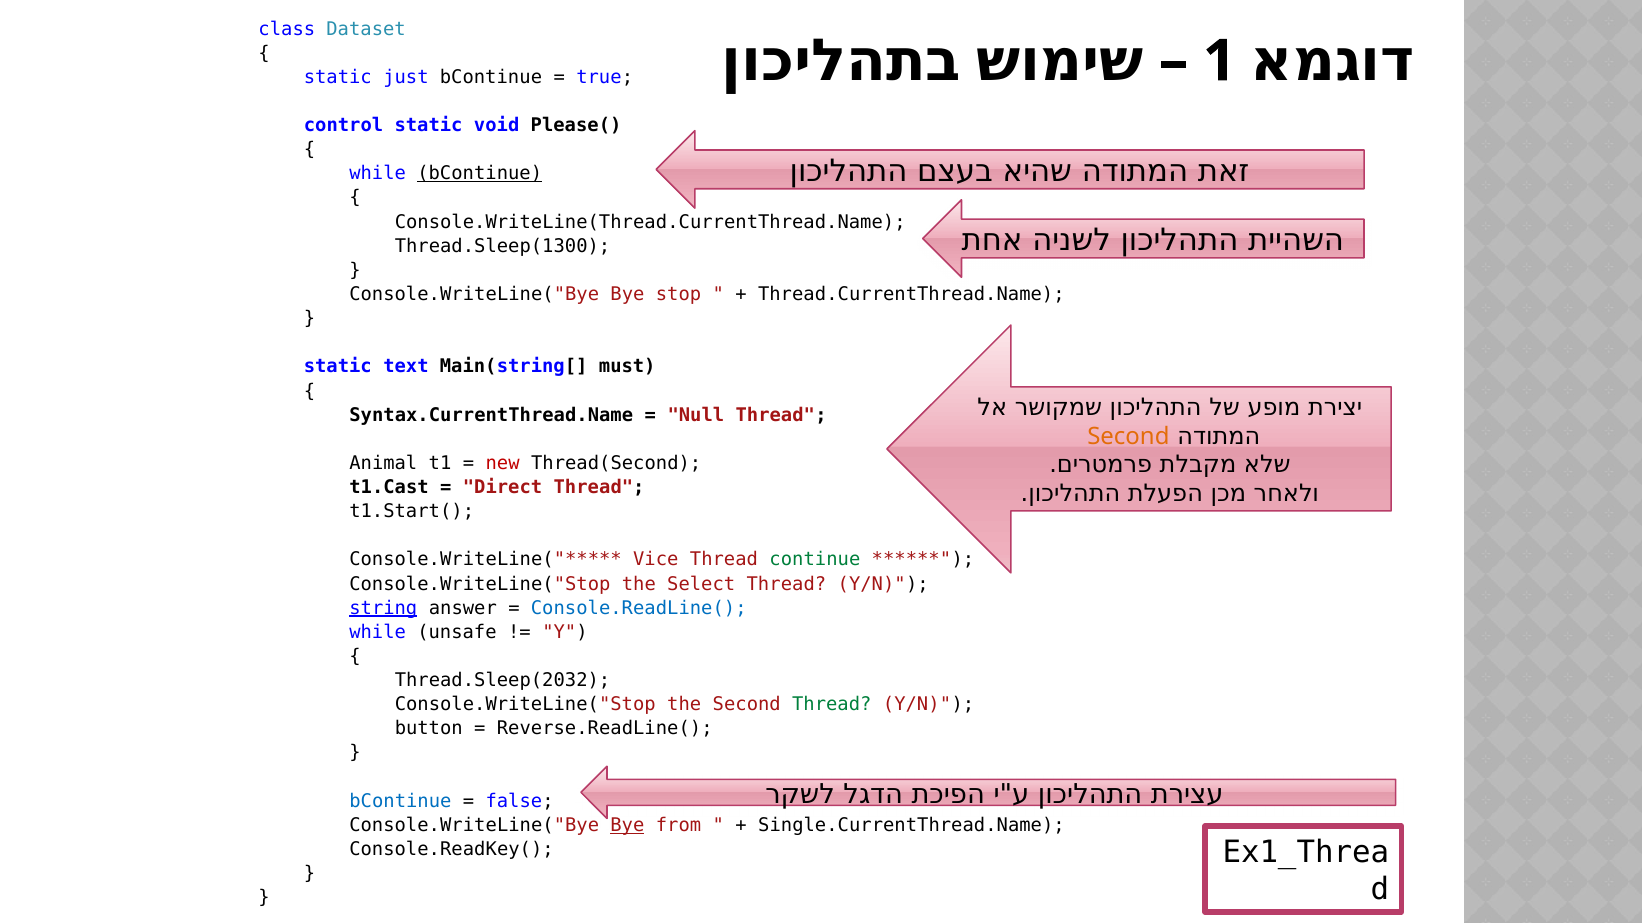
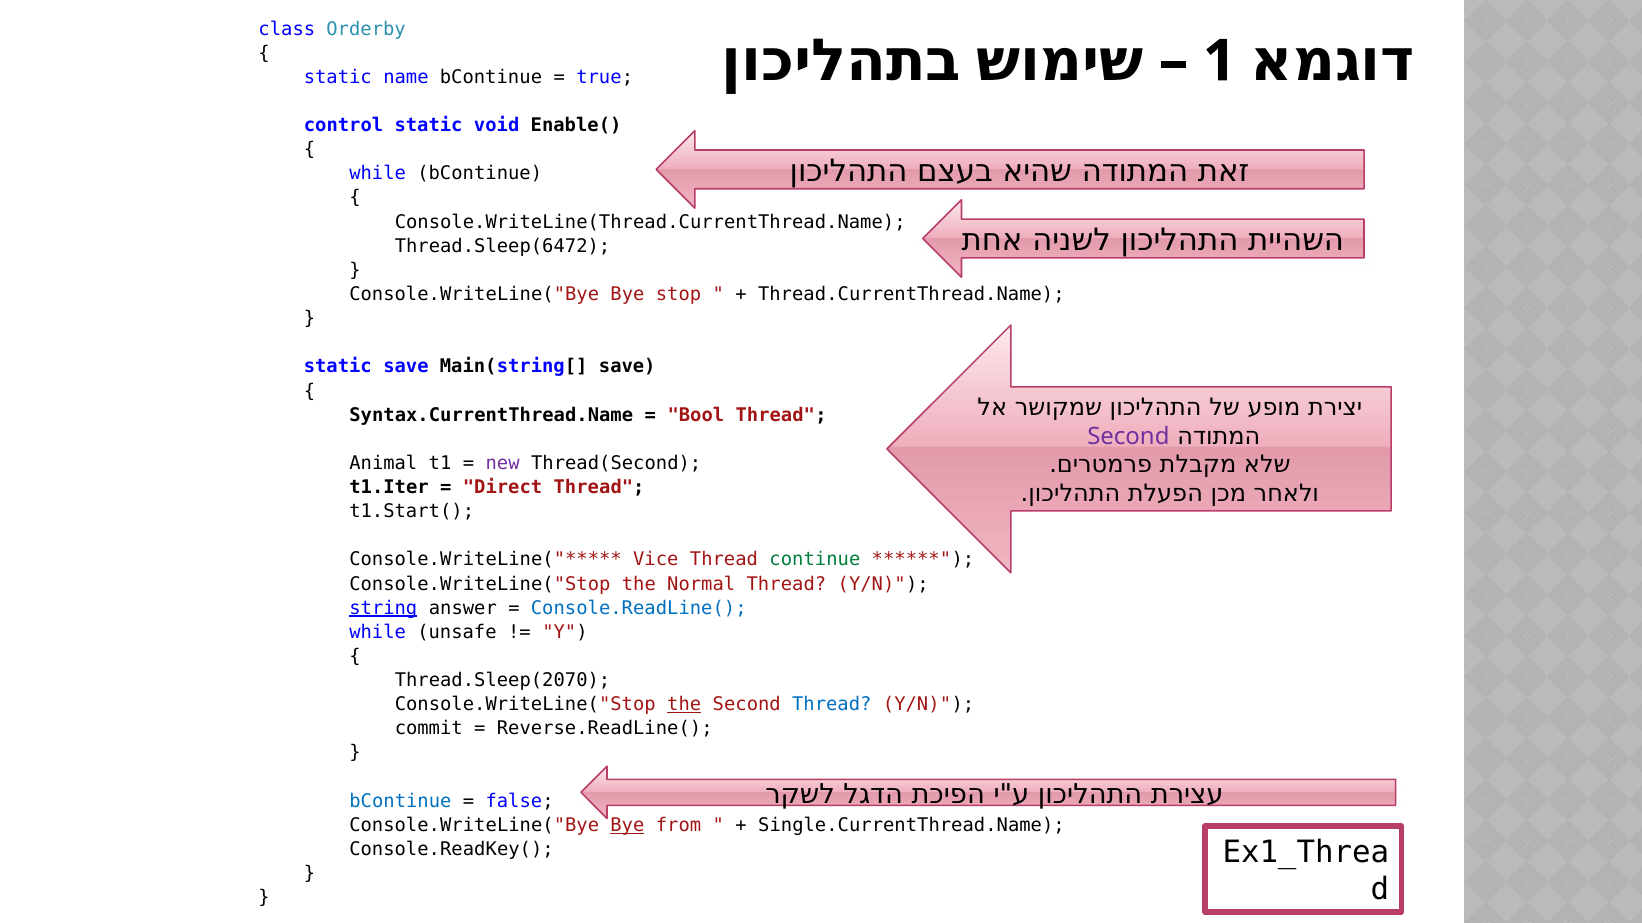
Dataset: Dataset -> Orderby
just: just -> name
Please(: Please( -> Enable(
bContinue at (480, 174) underline: present -> none
Thread.Sleep(1300: Thread.Sleep(1300 -> Thread.Sleep(6472
static text: text -> save
Main(string[ must: must -> save
Null: Null -> Bool
Second at (1128, 436) colour: orange -> purple
new colour: red -> purple
t1.Cast: t1.Cast -> t1.Iter
Select: Select -> Normal
Thread.Sleep(2032: Thread.Sleep(2032 -> Thread.Sleep(2070
the at (684, 705) underline: none -> present
Thread at (832, 705) colour: green -> blue
button: button -> commit
